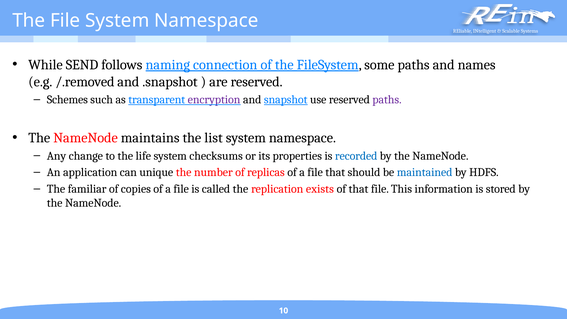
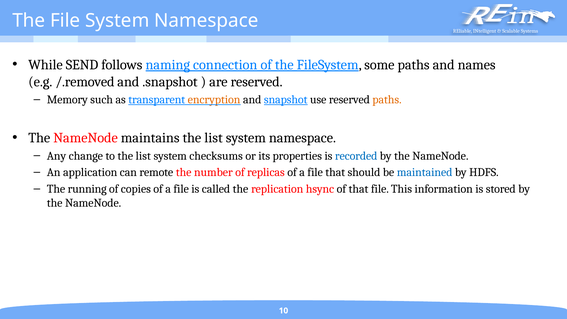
Schemes: Schemes -> Memory
encryption colour: purple -> orange
paths at (387, 100) colour: purple -> orange
to the life: life -> list
unique: unique -> remote
familiar: familiar -> running
exists: exists -> hsync
